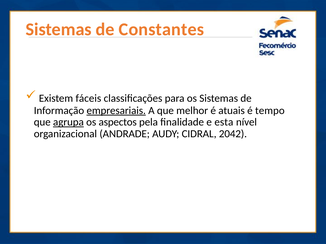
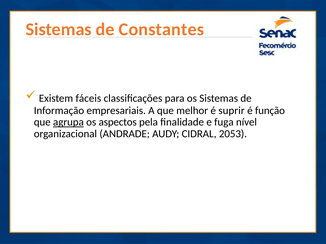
empresariais underline: present -> none
atuais: atuais -> suprir
tempo: tempo -> função
esta: esta -> fuga
2042: 2042 -> 2053
